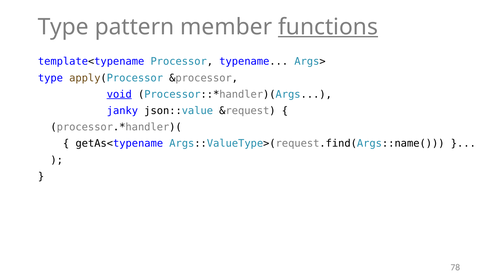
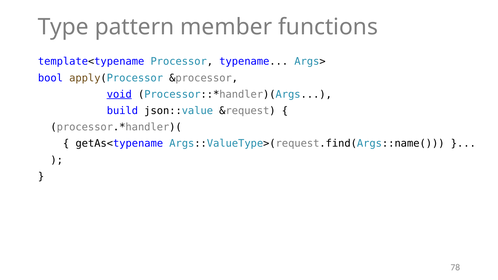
functions underline: present -> none
type at (50, 78): type -> bool
janky: janky -> build
